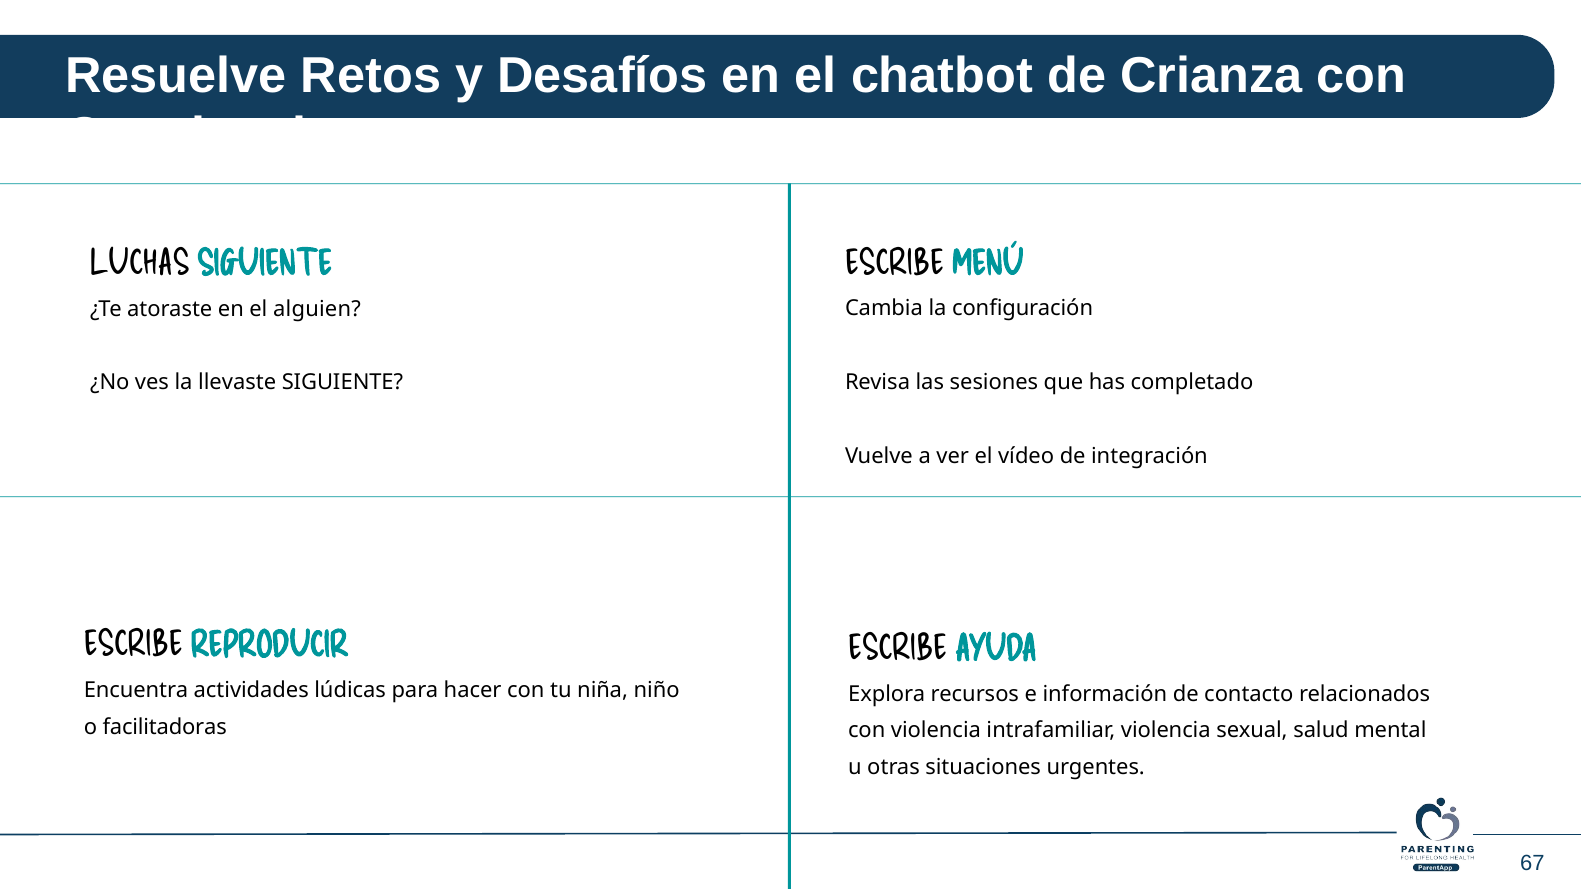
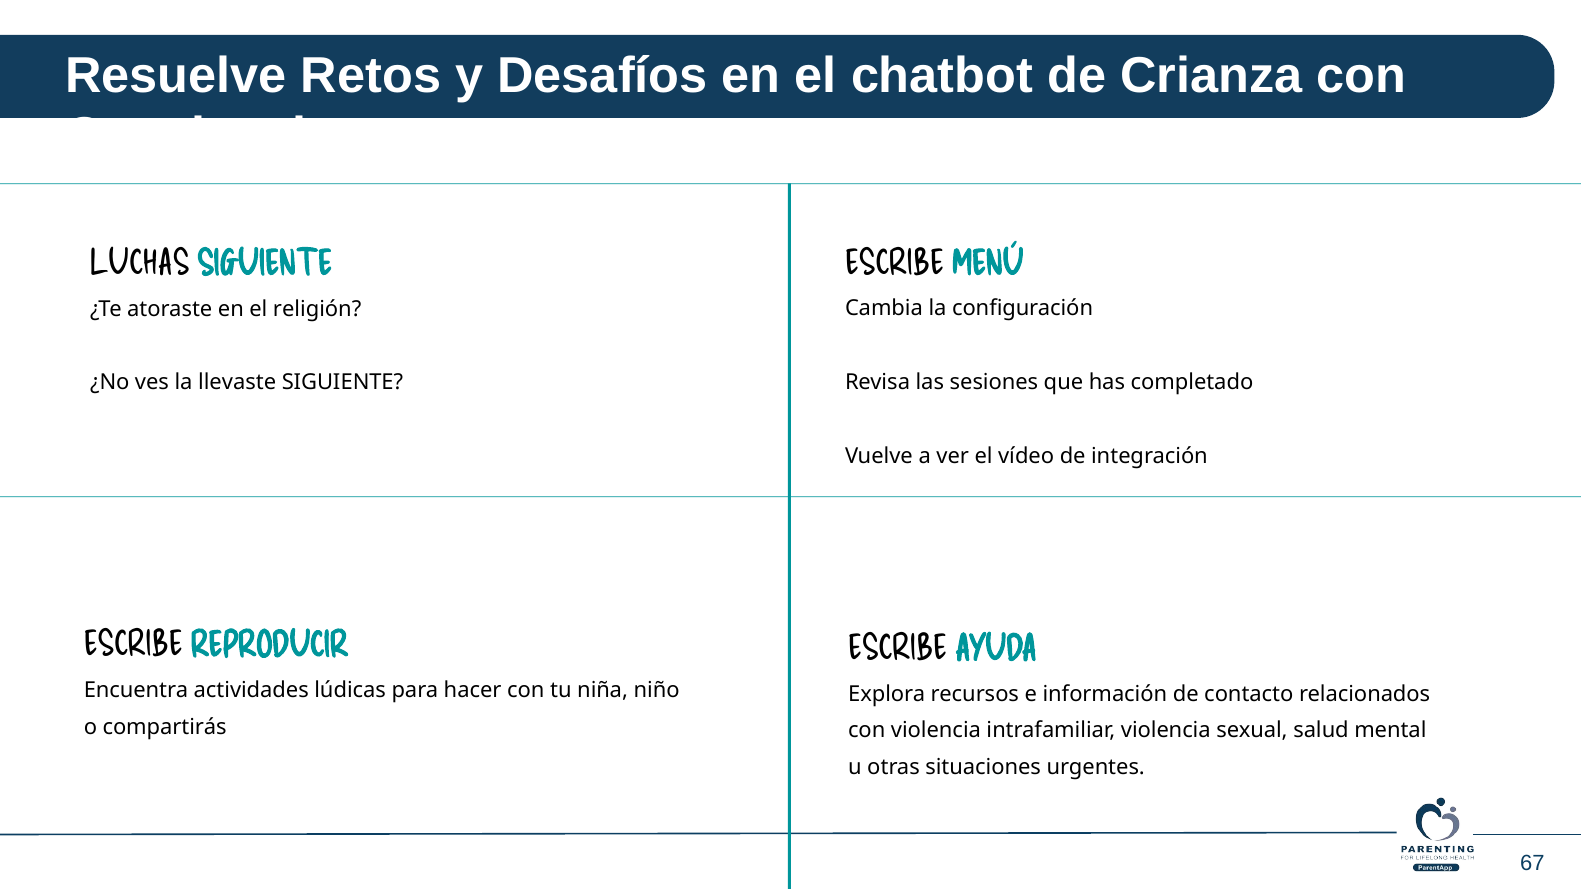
alguien: alguien -> religión
facilitadoras: facilitadoras -> compartirás
